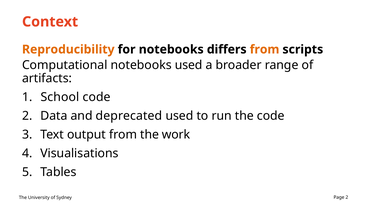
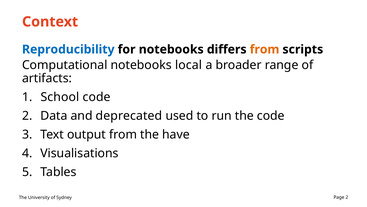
Reproducibility colour: orange -> blue
notebooks used: used -> local
work: work -> have
